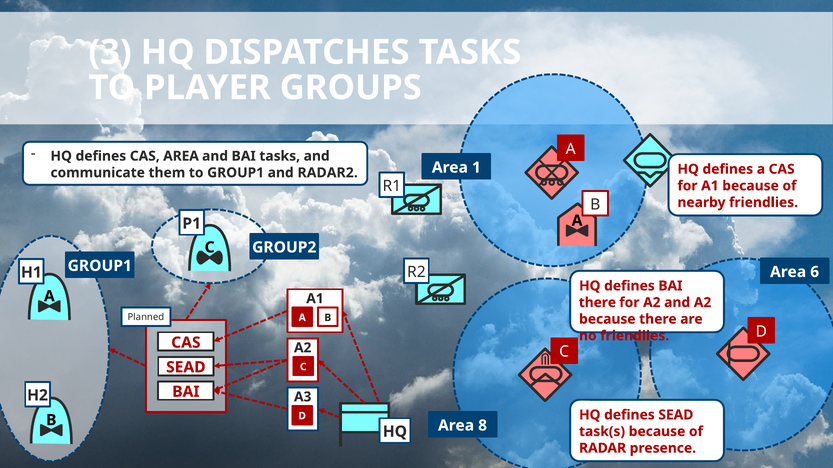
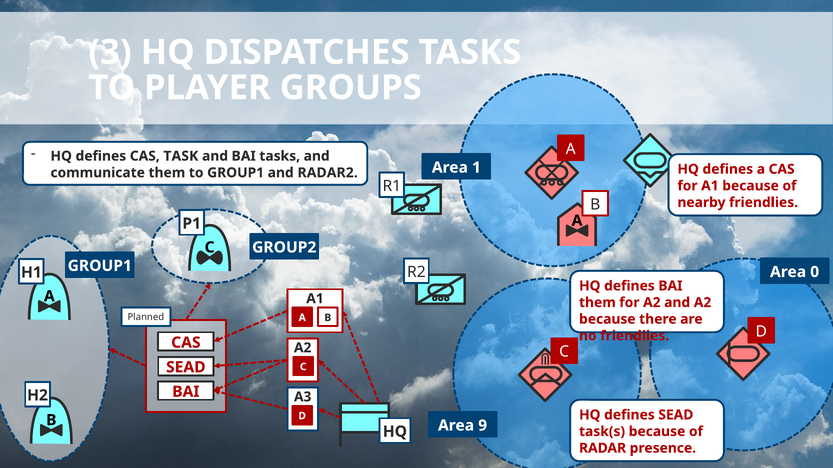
CAS AREA: AREA -> TASK
6: 6 -> 0
there at (597, 303): there -> them
8: 8 -> 9
